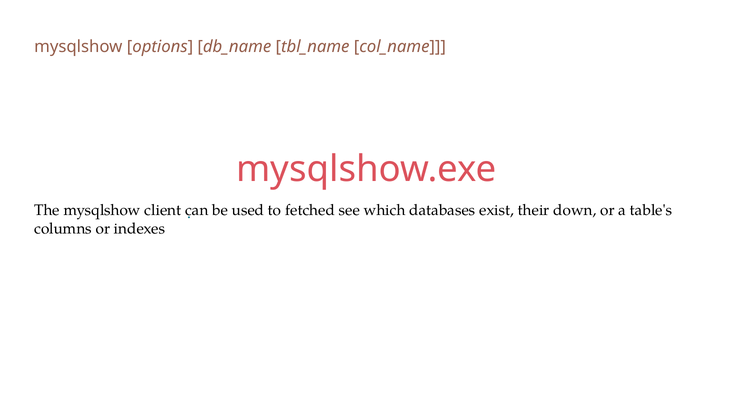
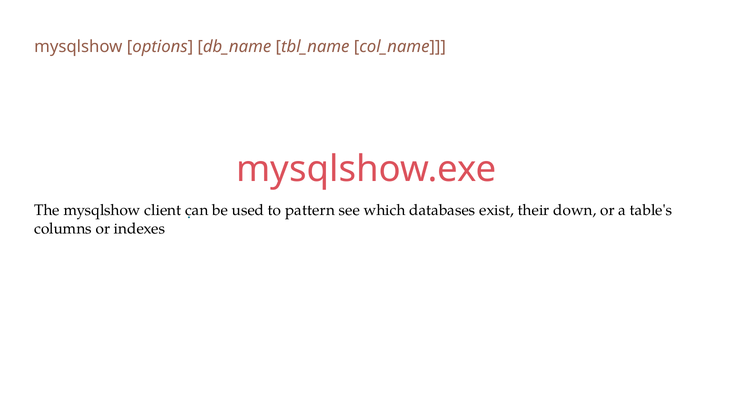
fetched: fetched -> pattern
